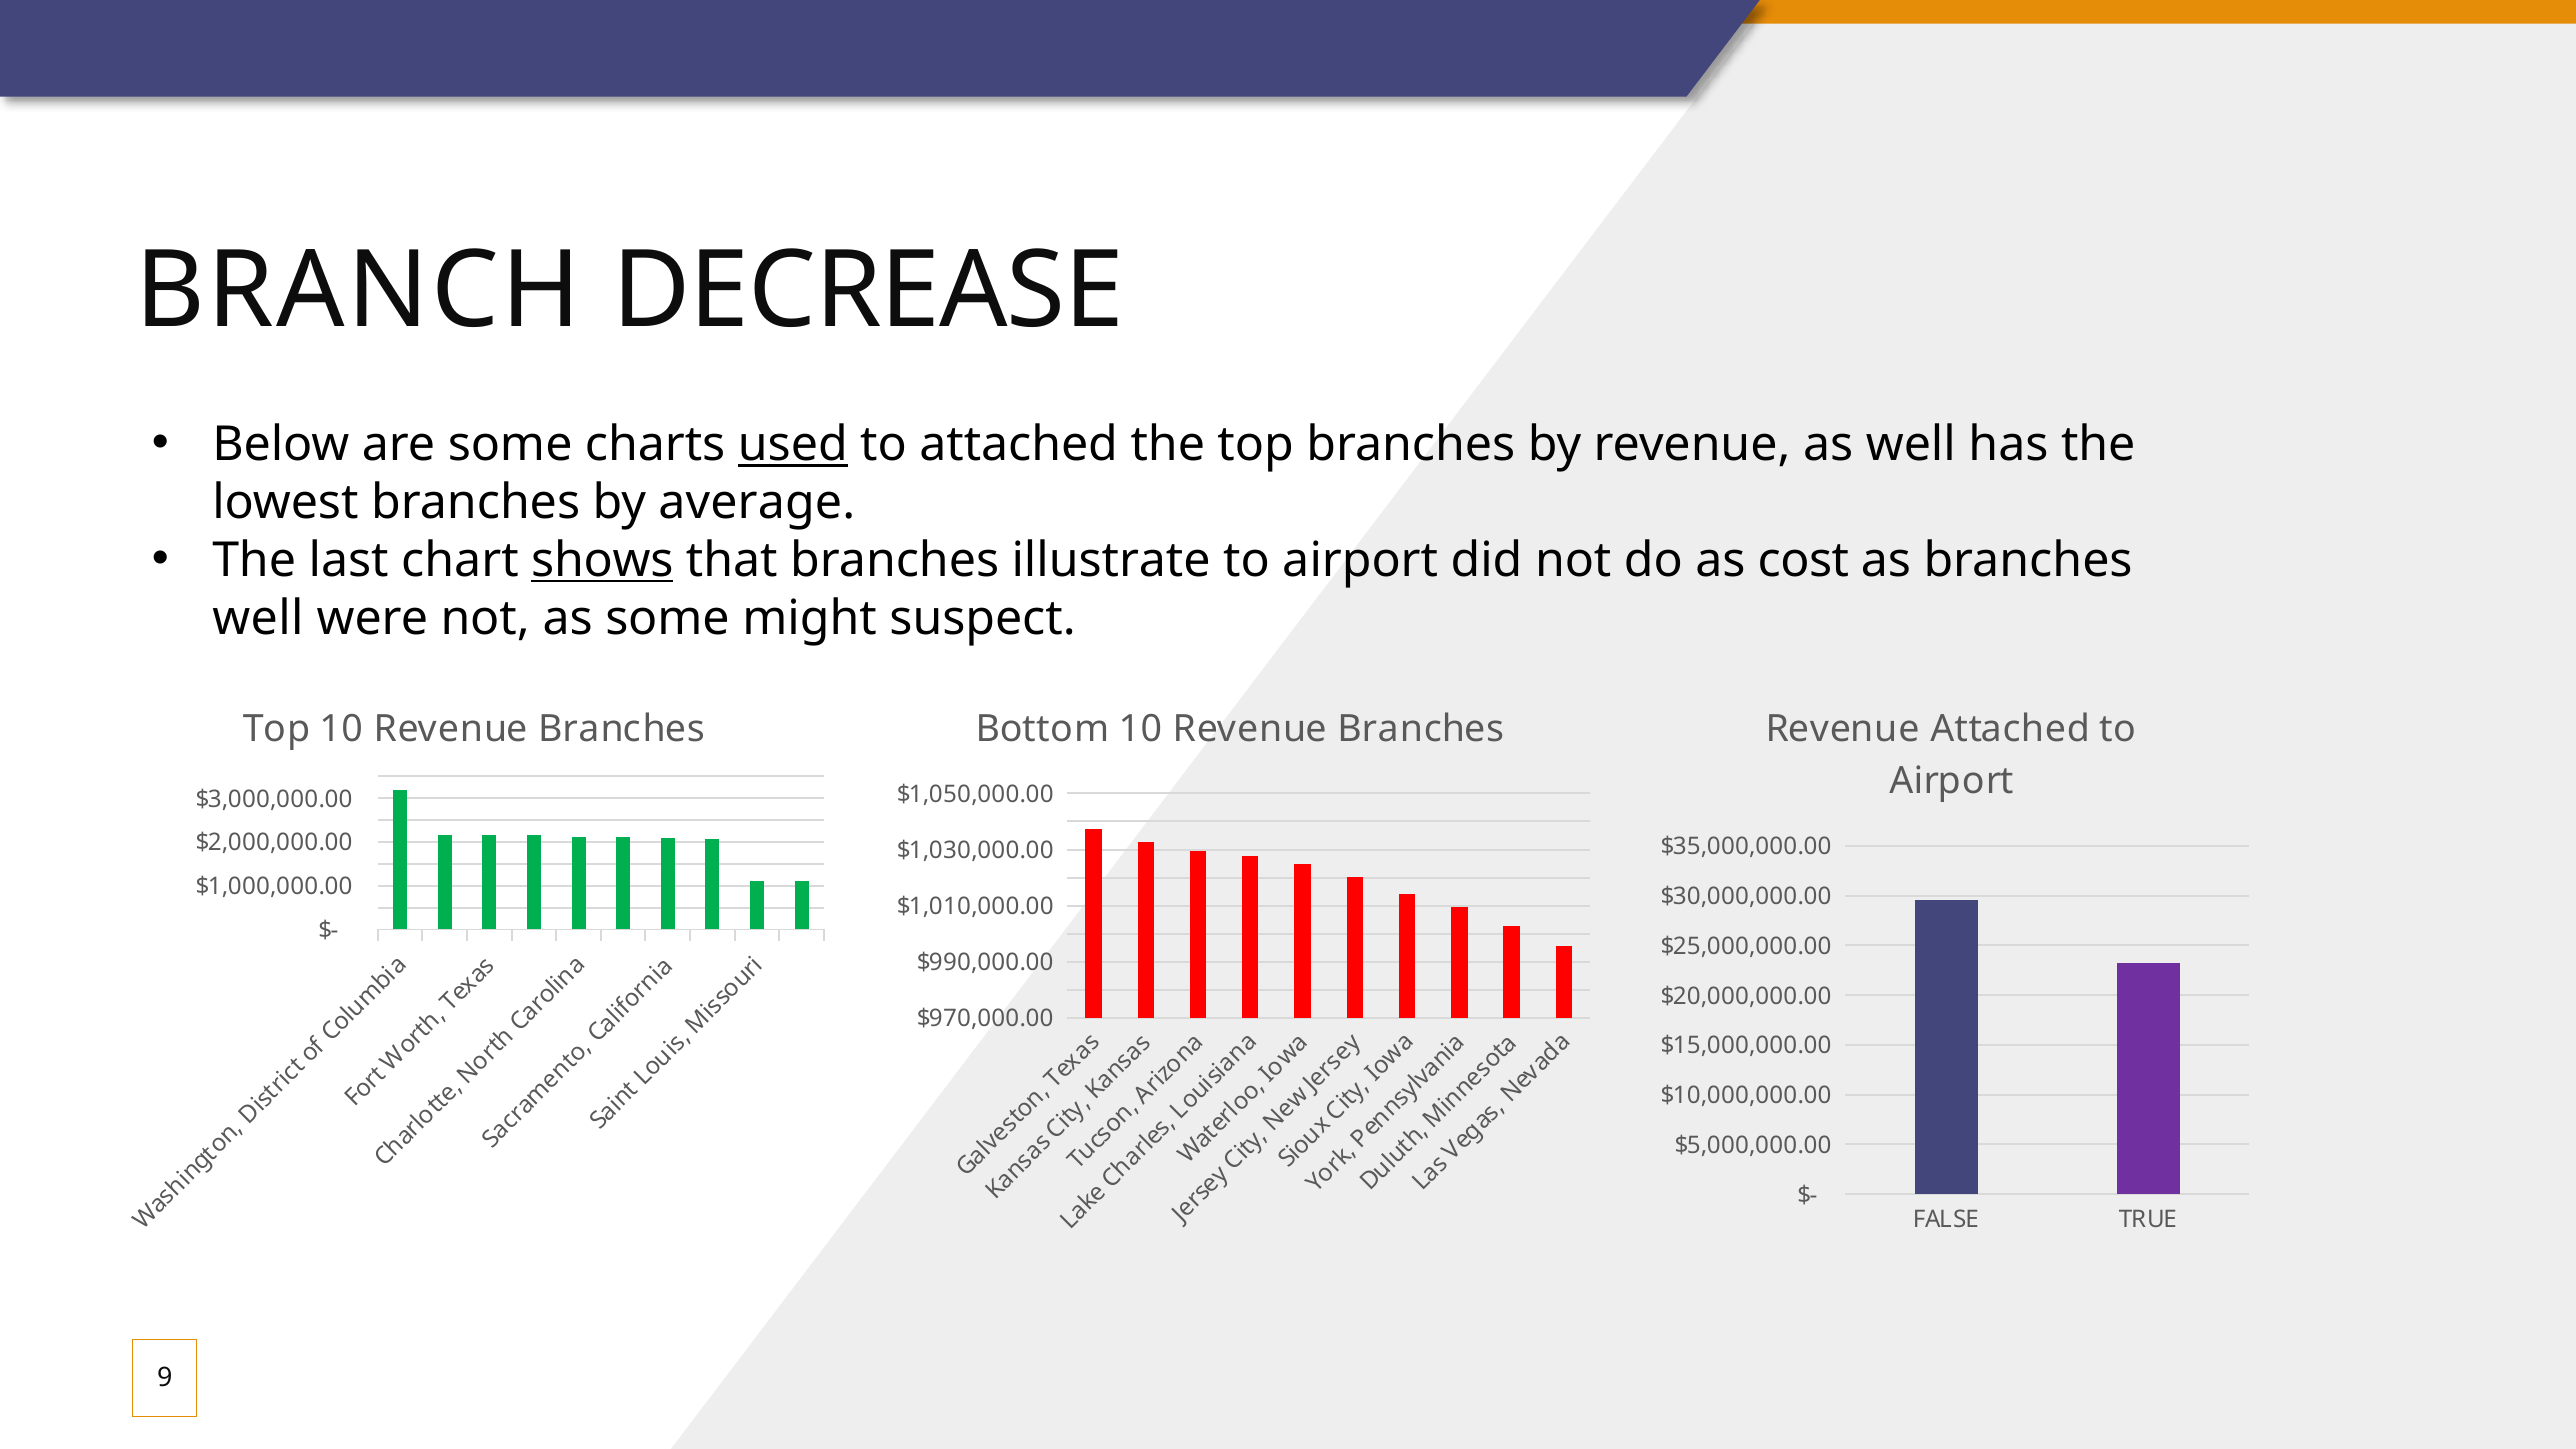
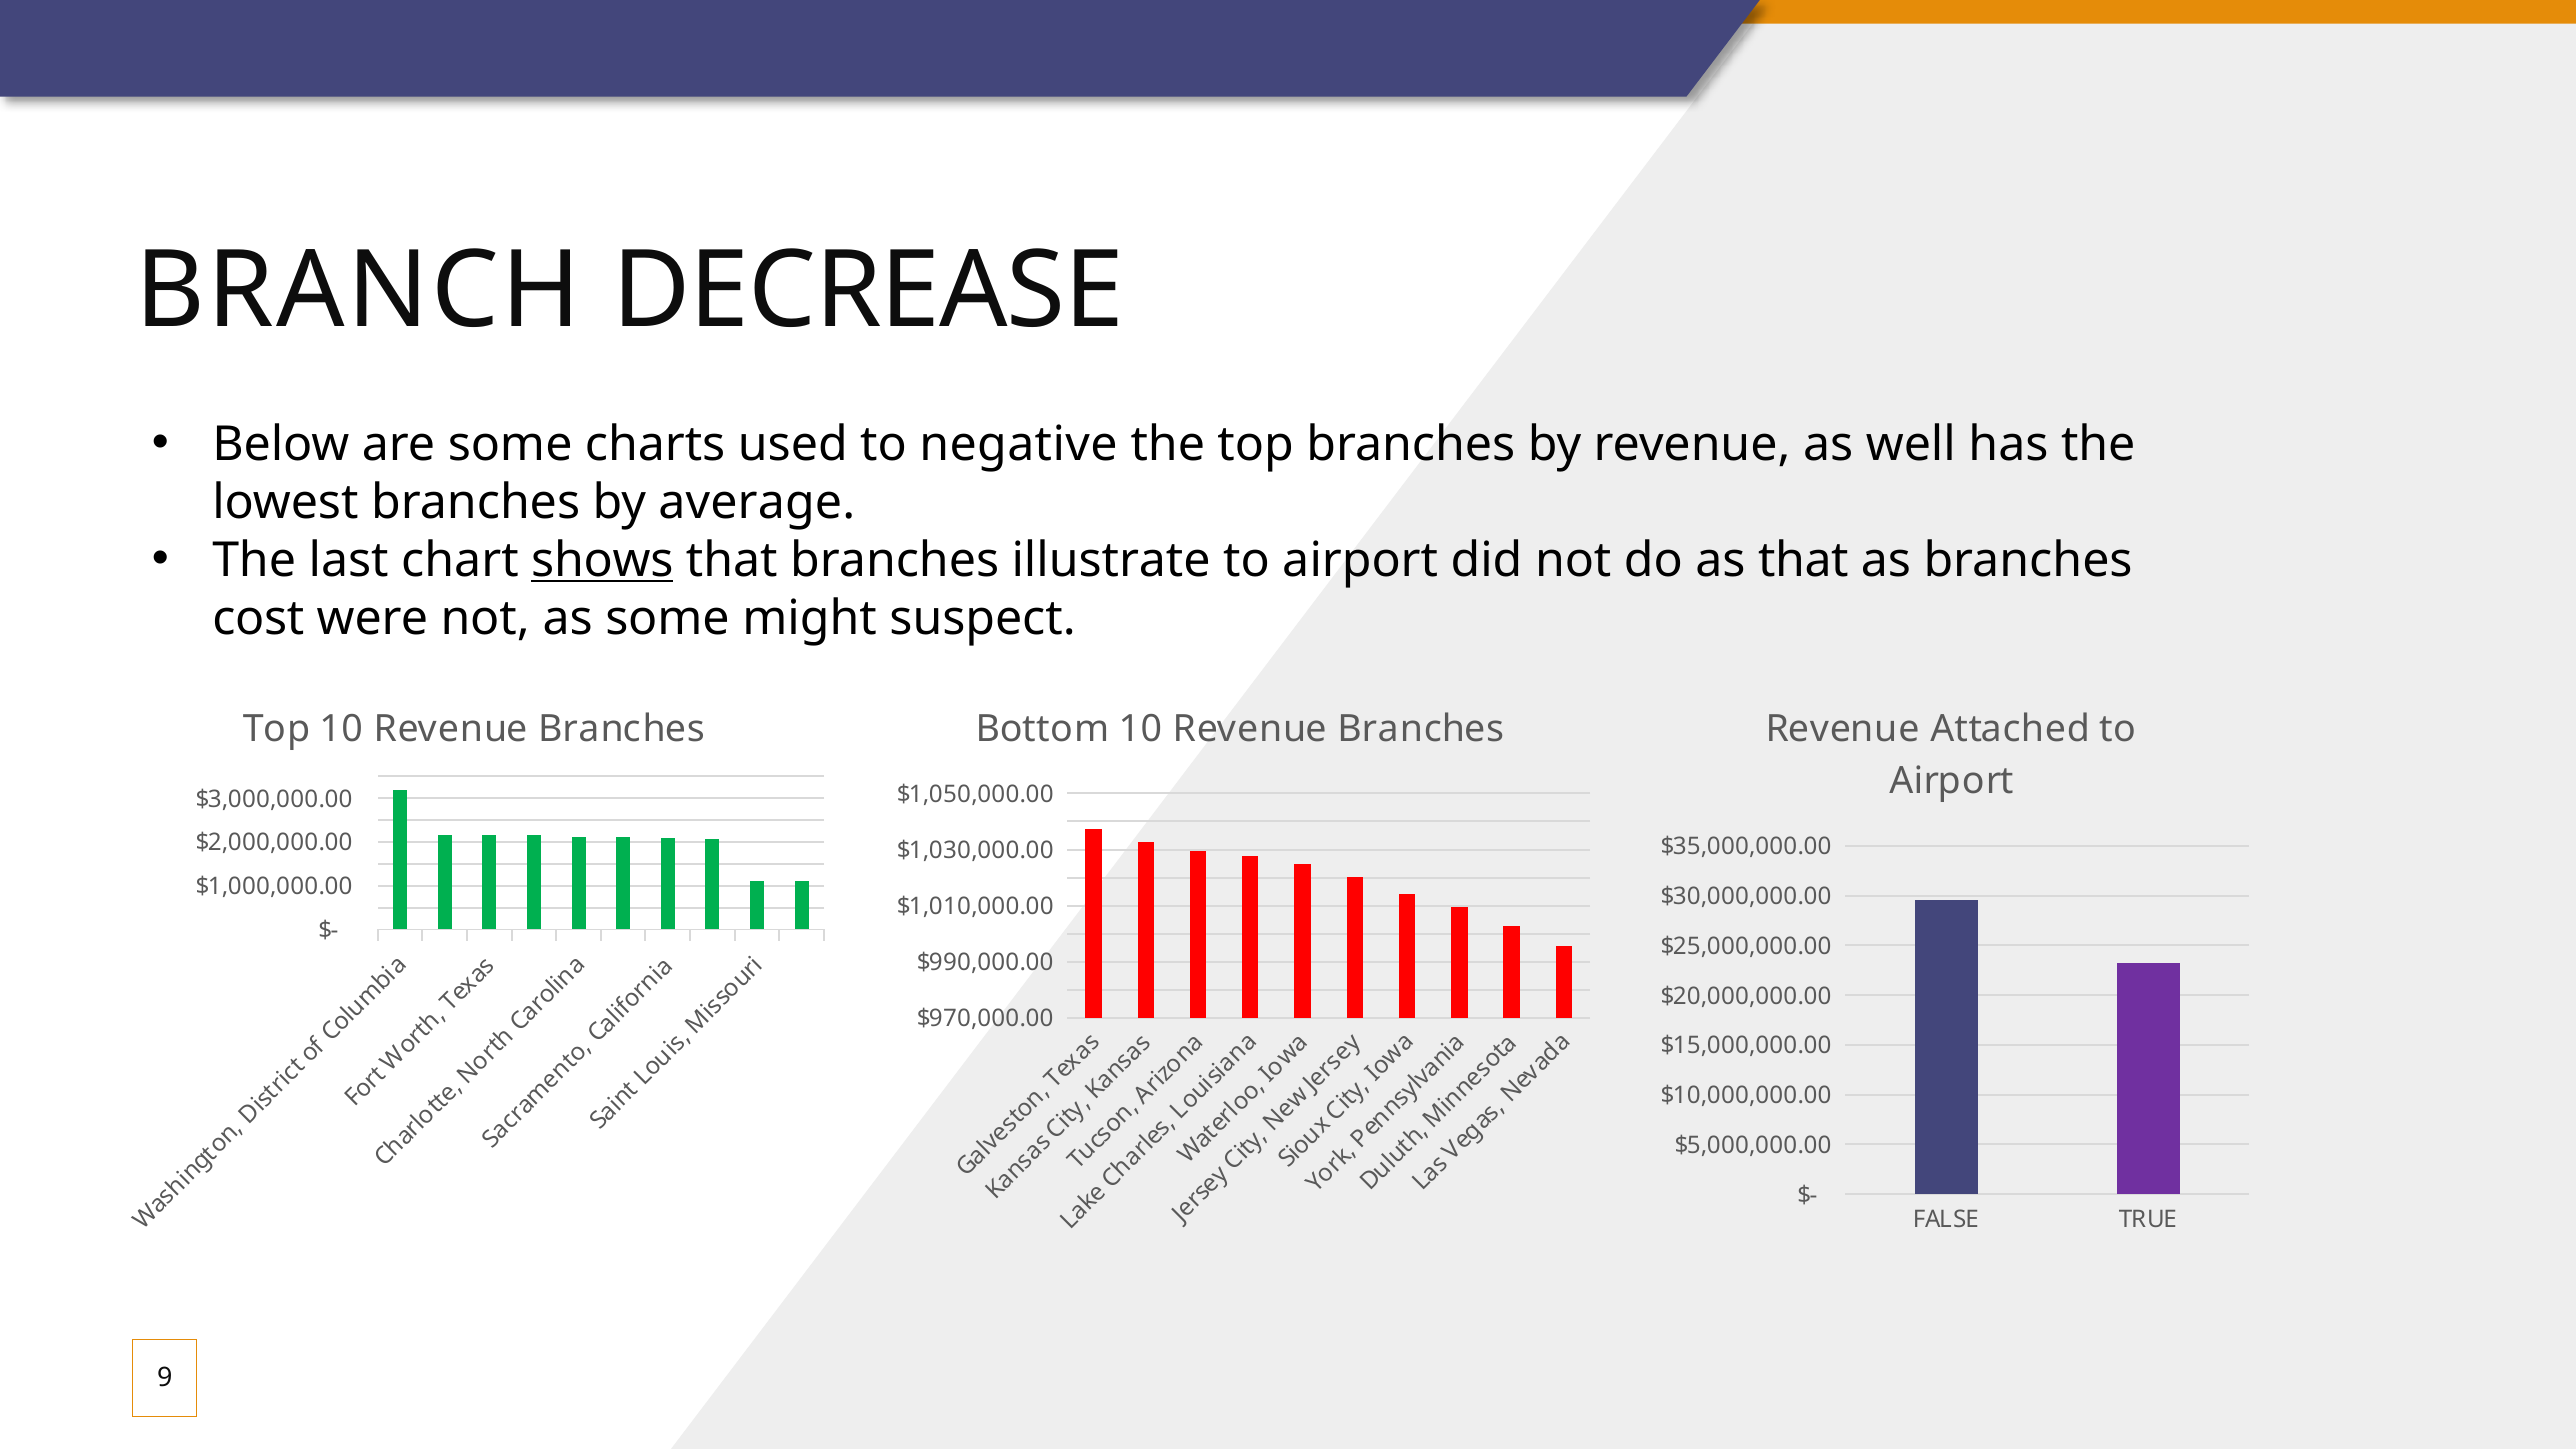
used underline: present -> none
to attached: attached -> negative
as cost: cost -> that
well at (258, 618): well -> cost
